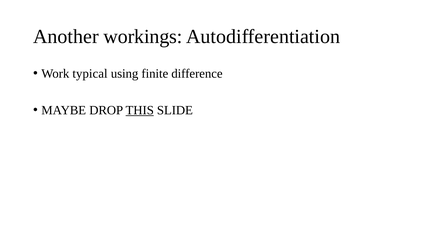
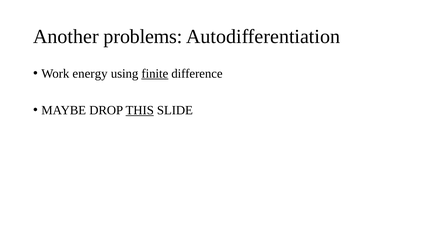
workings: workings -> problems
typical: typical -> energy
finite underline: none -> present
